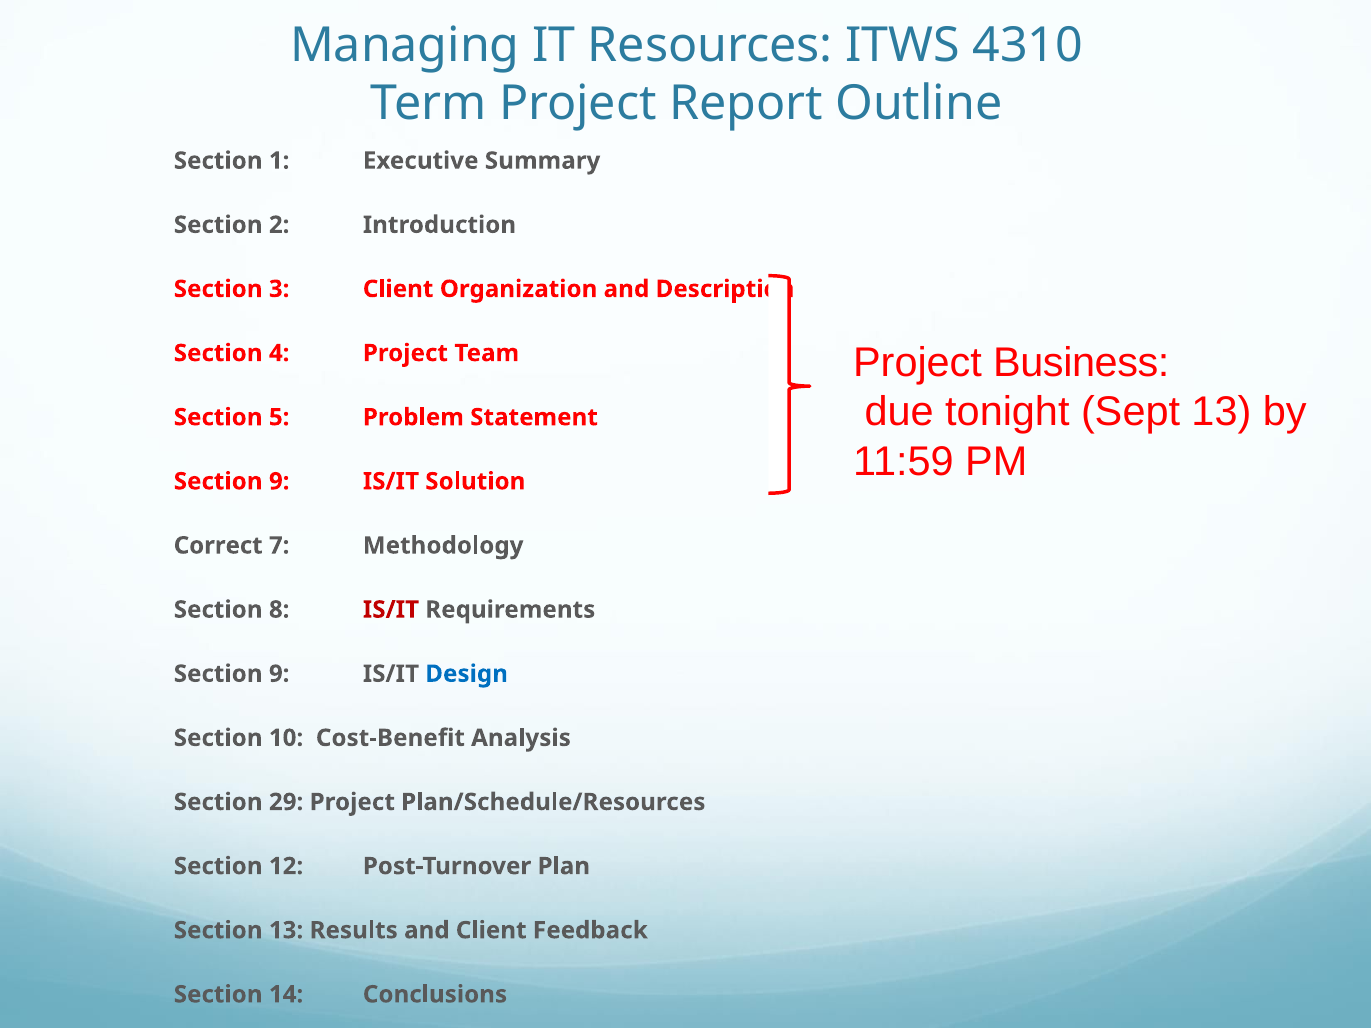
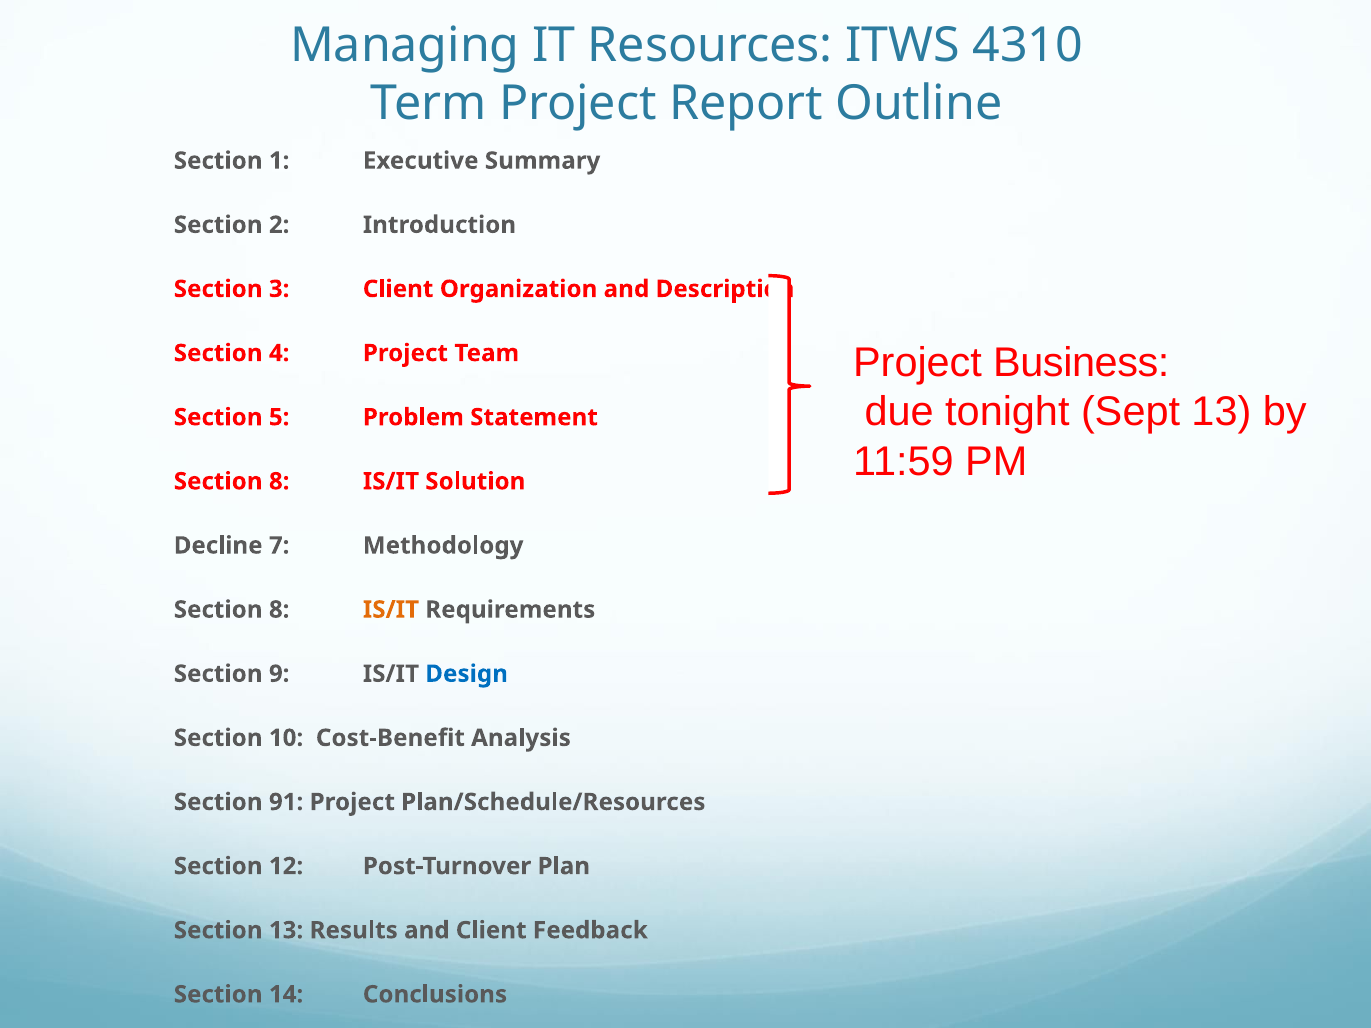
9 at (279, 481): 9 -> 8
Correct: Correct -> Decline
IS/IT at (391, 610) colour: red -> orange
29: 29 -> 91
